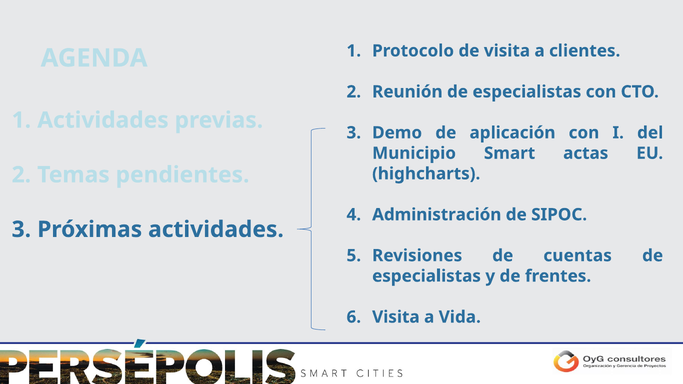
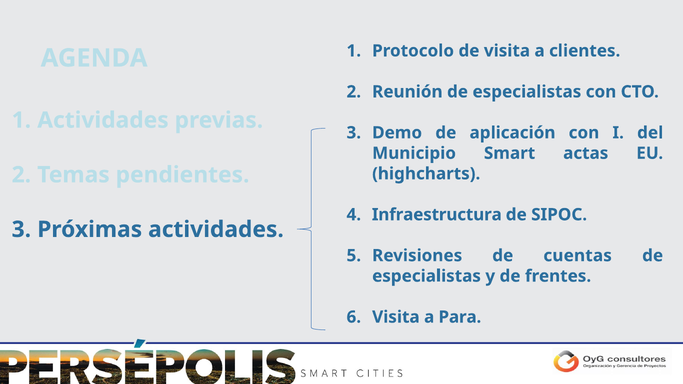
Administración: Administración -> Infraestructura
Vida: Vida -> Para
